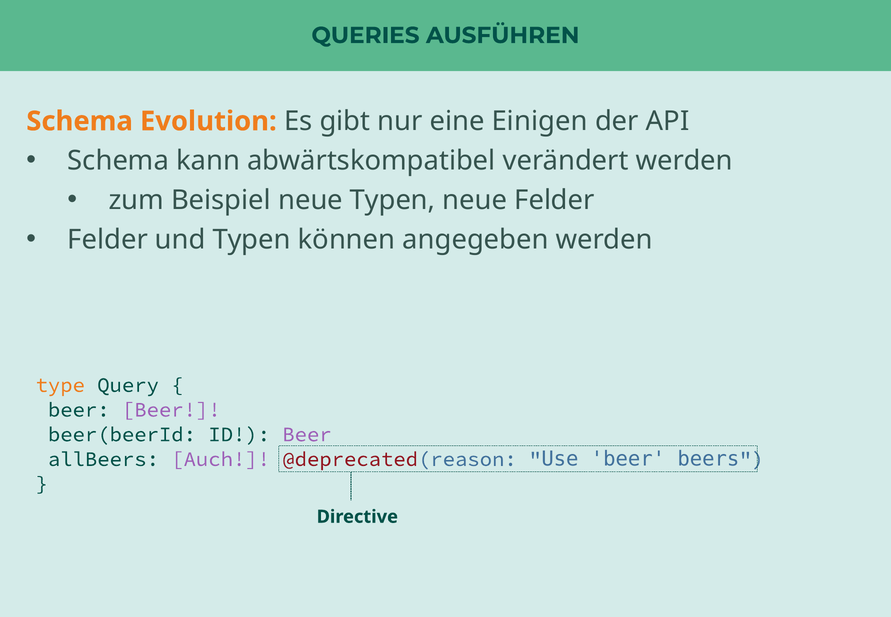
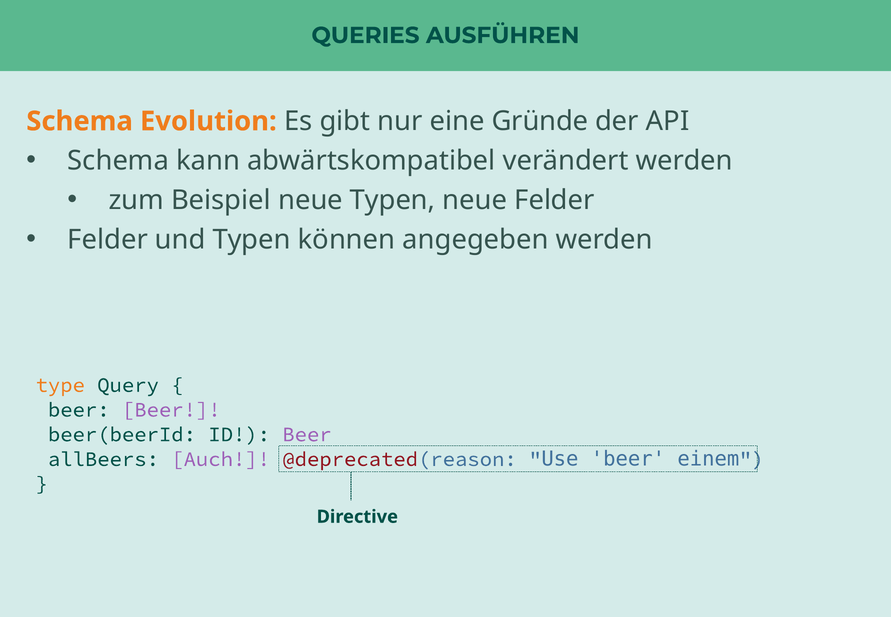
Einigen: Einigen -> Gründe
beers: beers -> einem
